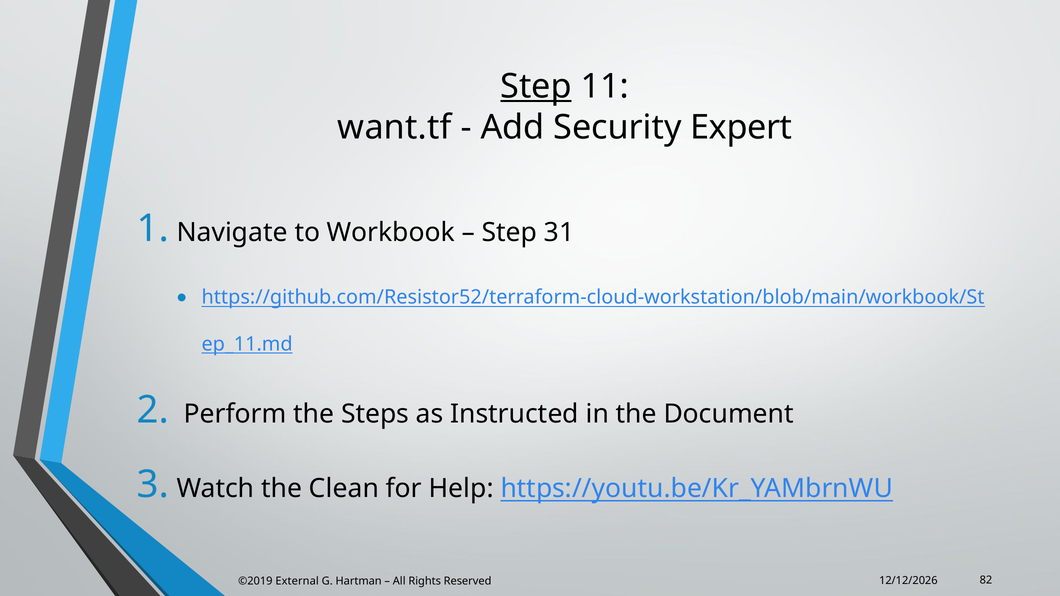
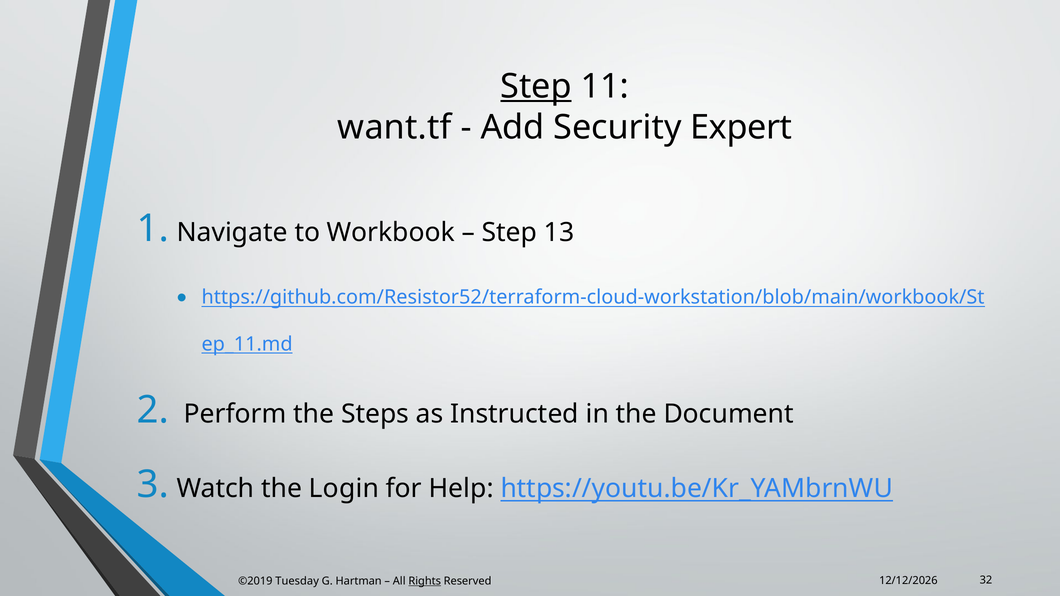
31: 31 -> 13
Clean: Clean -> Login
External: External -> Tuesday
Rights underline: none -> present
82: 82 -> 32
